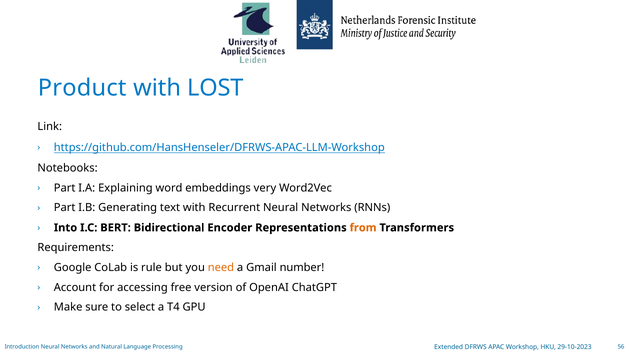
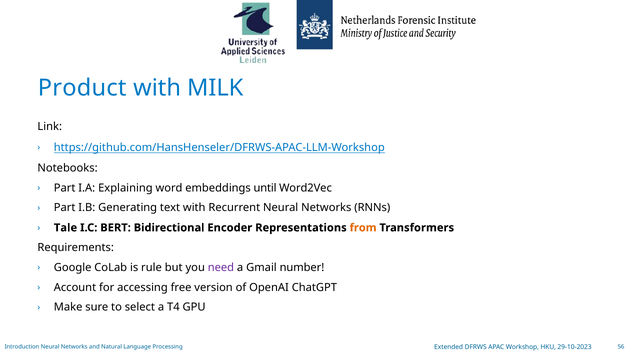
LOST: LOST -> MILK
very: very -> until
Into: Into -> Tale
need colour: orange -> purple
